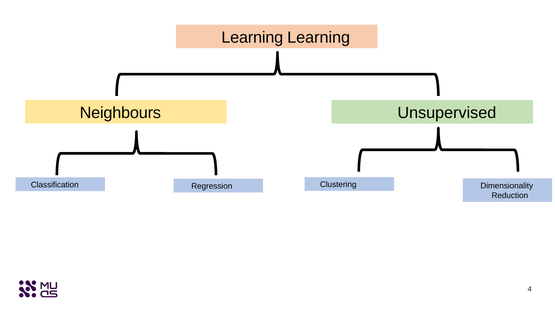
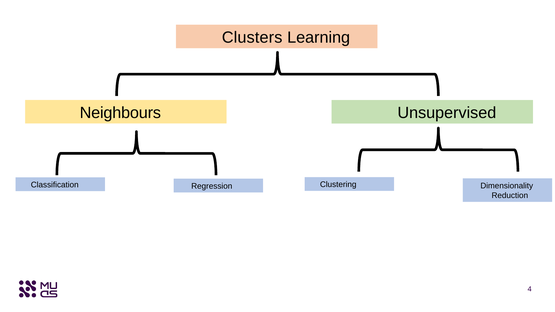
Learning at (252, 38): Learning -> Clusters
